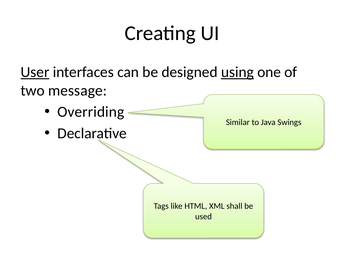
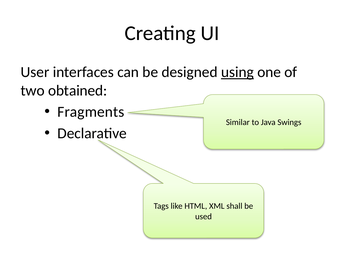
User underline: present -> none
message: message -> obtained
Overriding: Overriding -> Fragments
